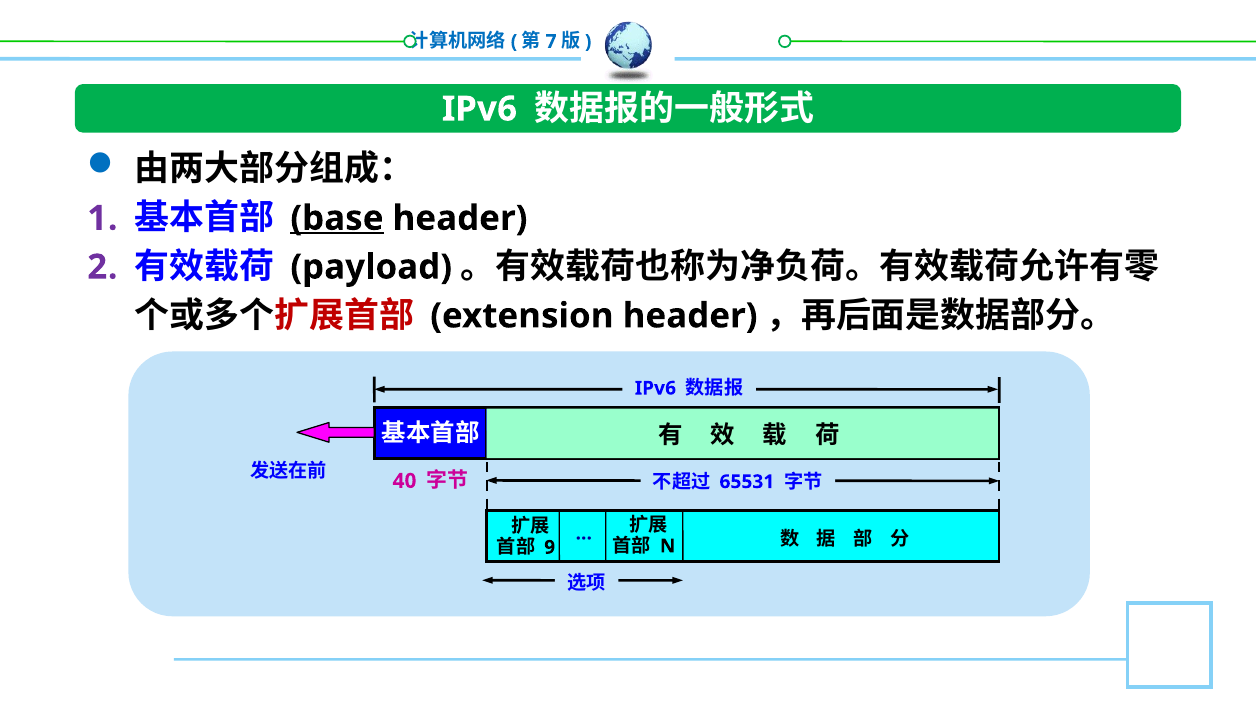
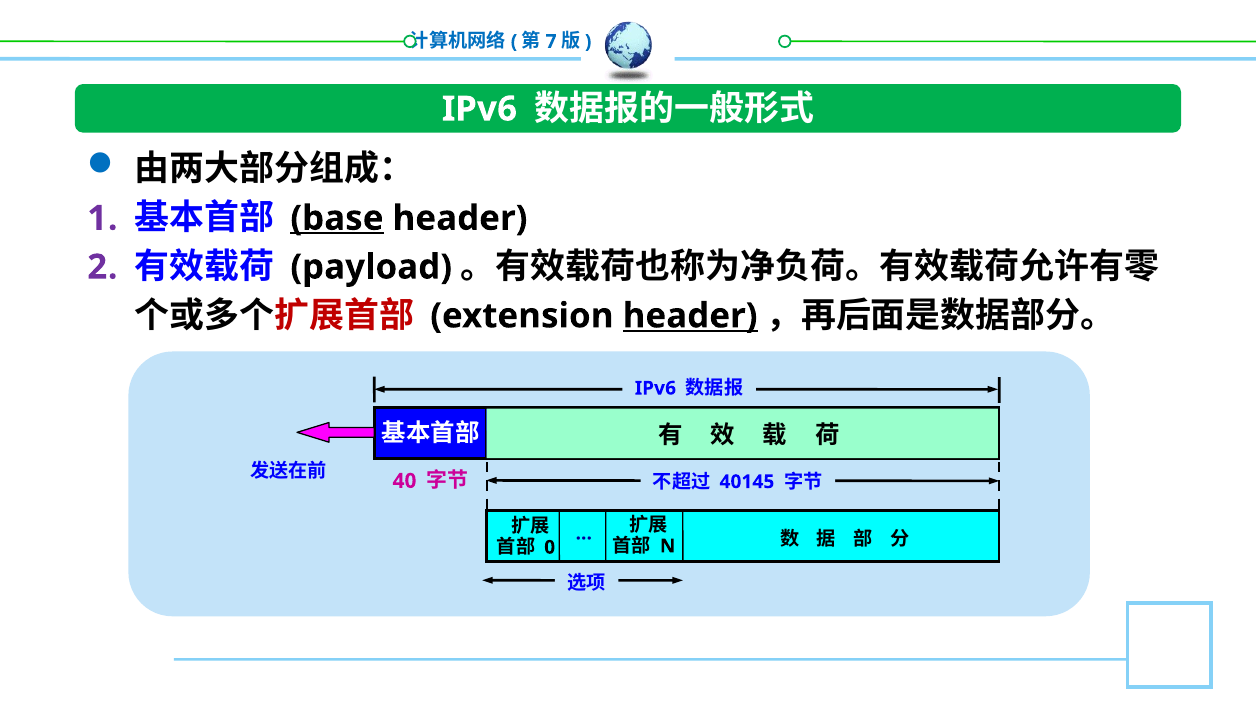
header at (690, 316) underline: none -> present
65531: 65531 -> 40145
9: 9 -> 0
